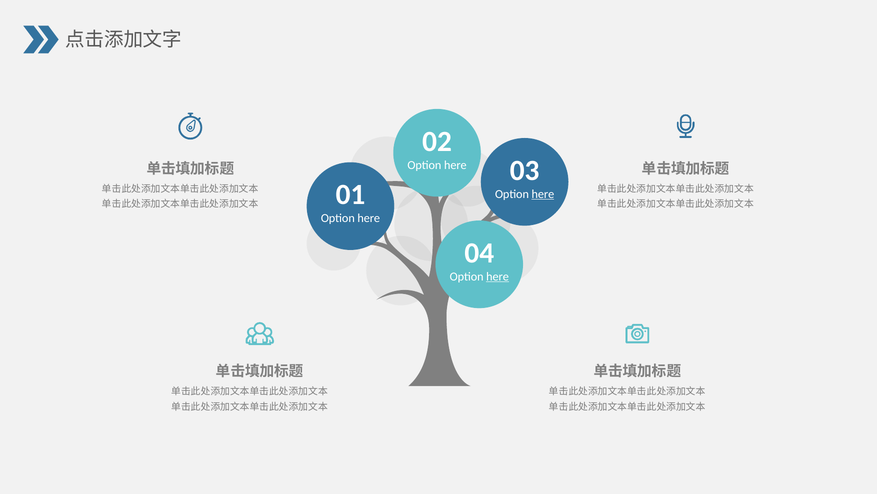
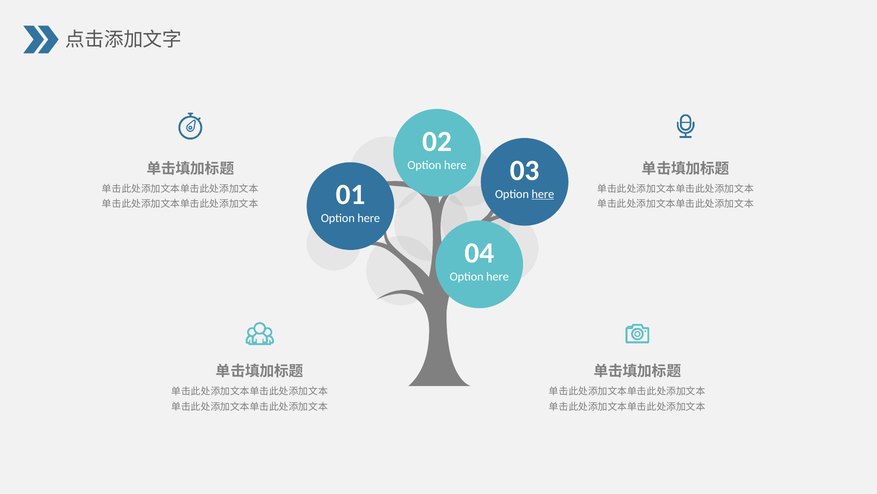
here at (498, 276) underline: present -> none
